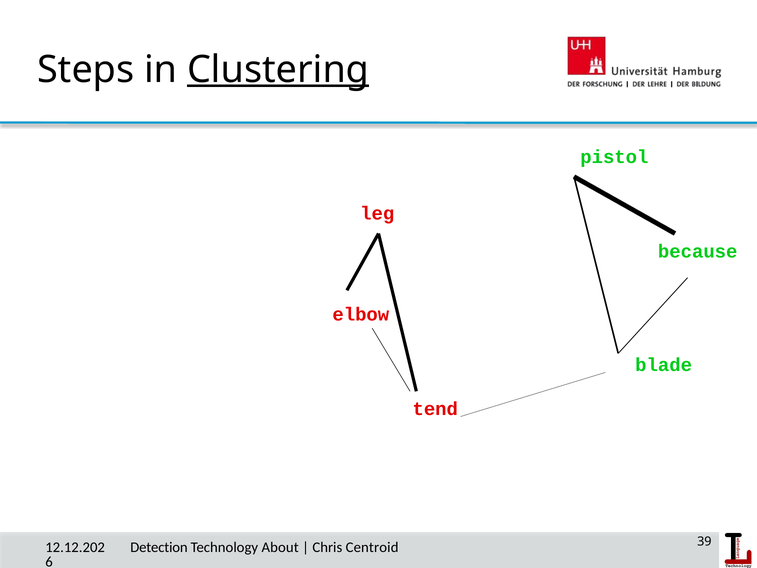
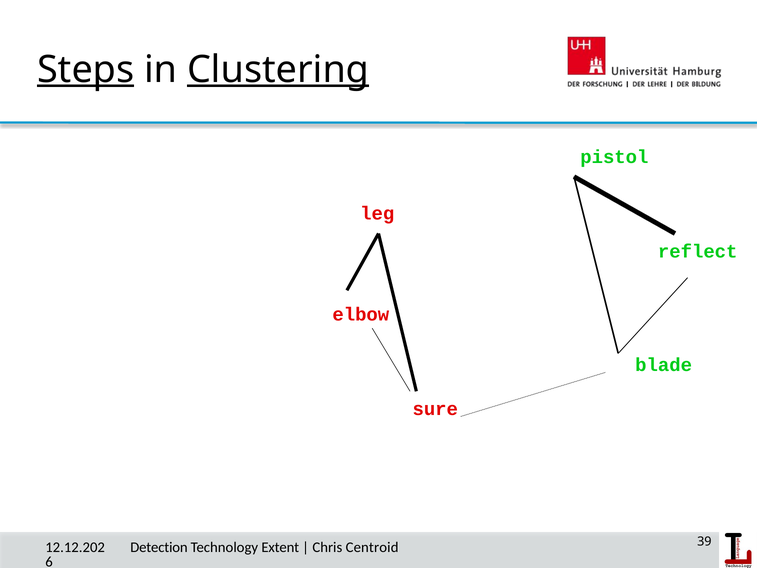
Steps underline: none -> present
because: because -> reflect
tend: tend -> sure
About: About -> Extent
